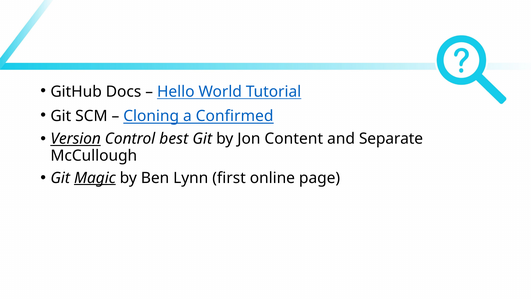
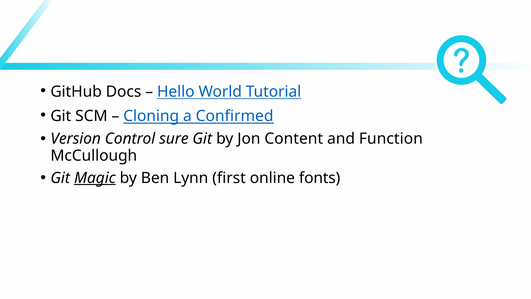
Version underline: present -> none
best: best -> sure
Separate: Separate -> Function
page: page -> fonts
